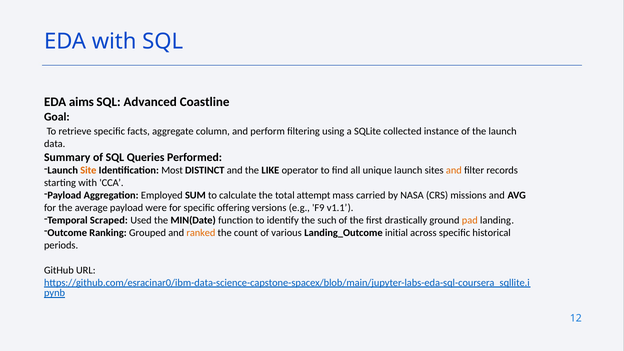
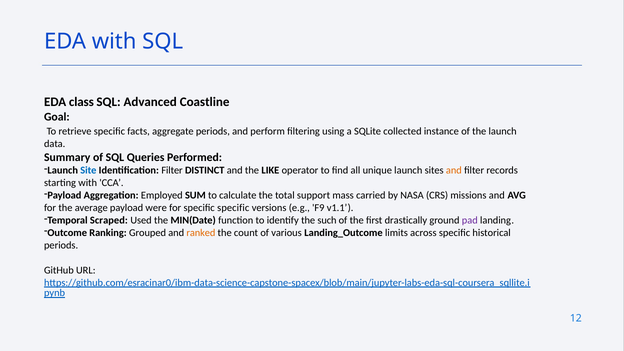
aims: aims -> class
aggregate column: column -> periods
Site colour: orange -> blue
Identification Most: Most -> Filter
attempt: attempt -> support
specific offering: offering -> specific
pad colour: orange -> purple
initial: initial -> limits
